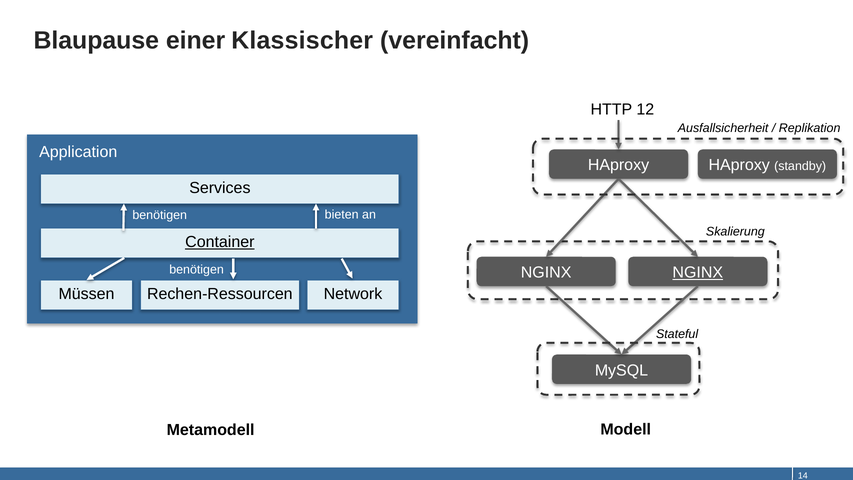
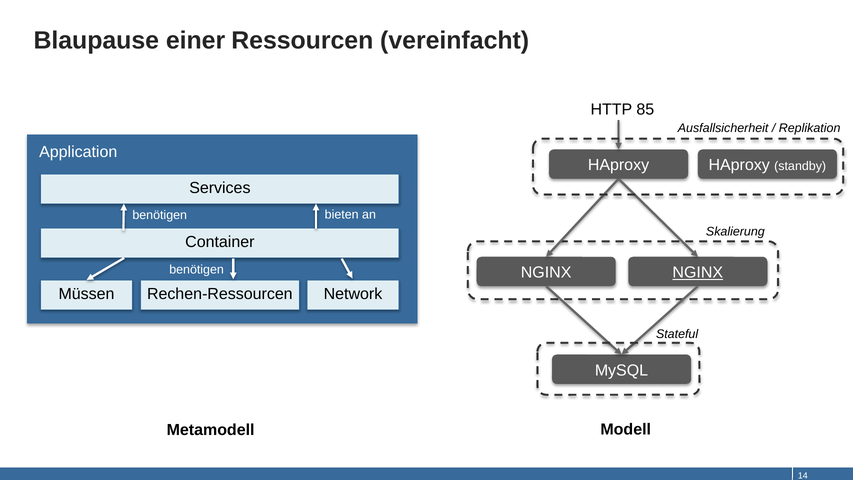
Klassischer: Klassischer -> Ressourcen
12: 12 -> 85
Container underline: present -> none
